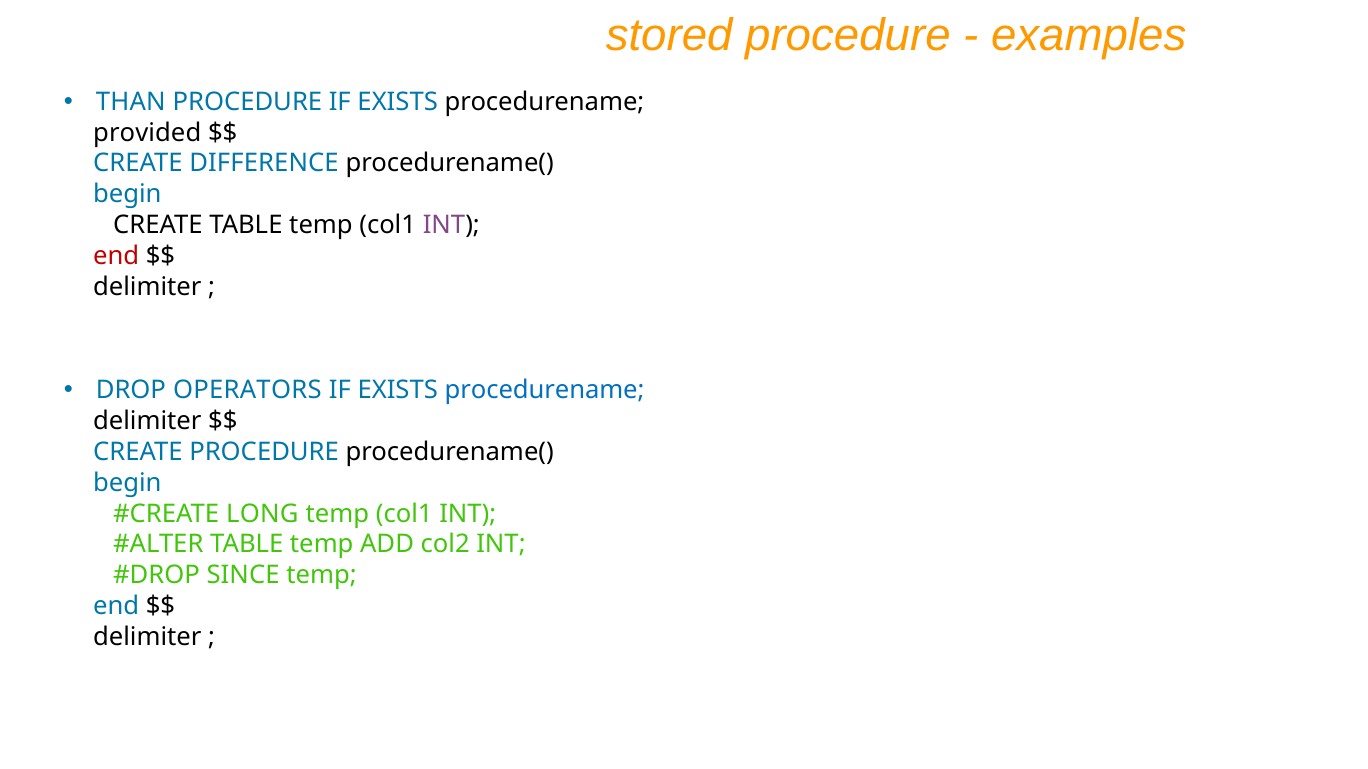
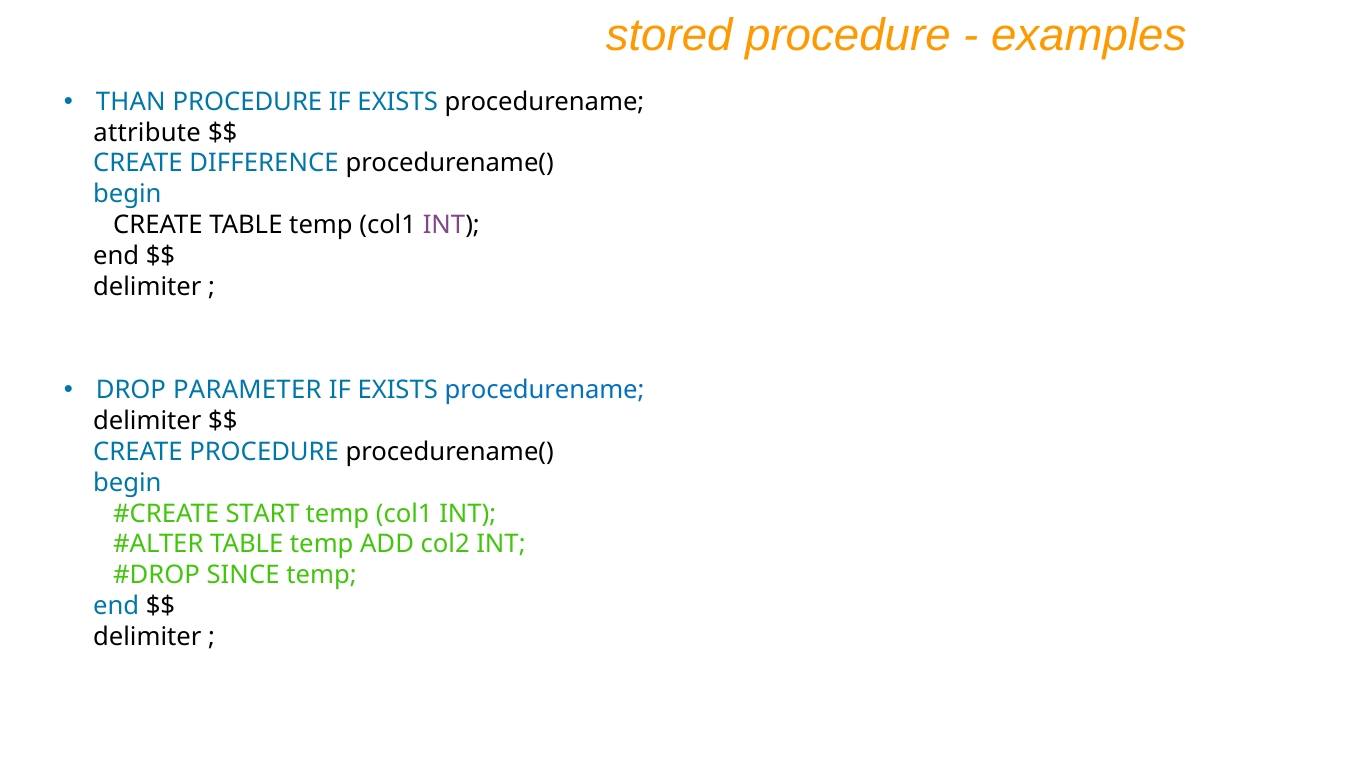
provided: provided -> attribute
end at (116, 256) colour: red -> black
OPERATORS: OPERATORS -> PARAMETER
LONG: LONG -> START
